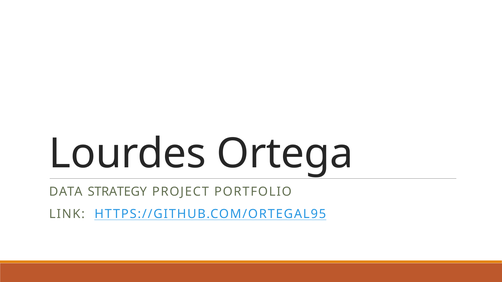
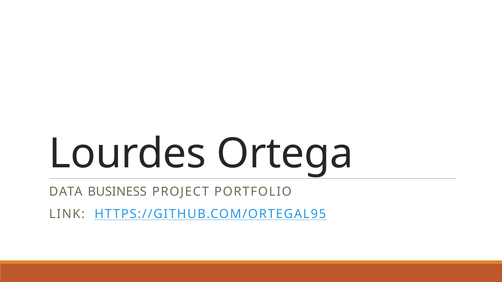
STRATEGY: STRATEGY -> BUSINESS
